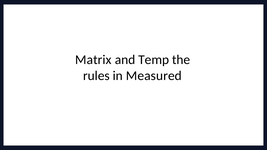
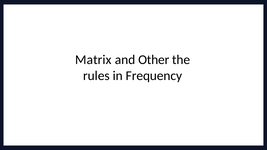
Temp: Temp -> Other
Measured: Measured -> Frequency
